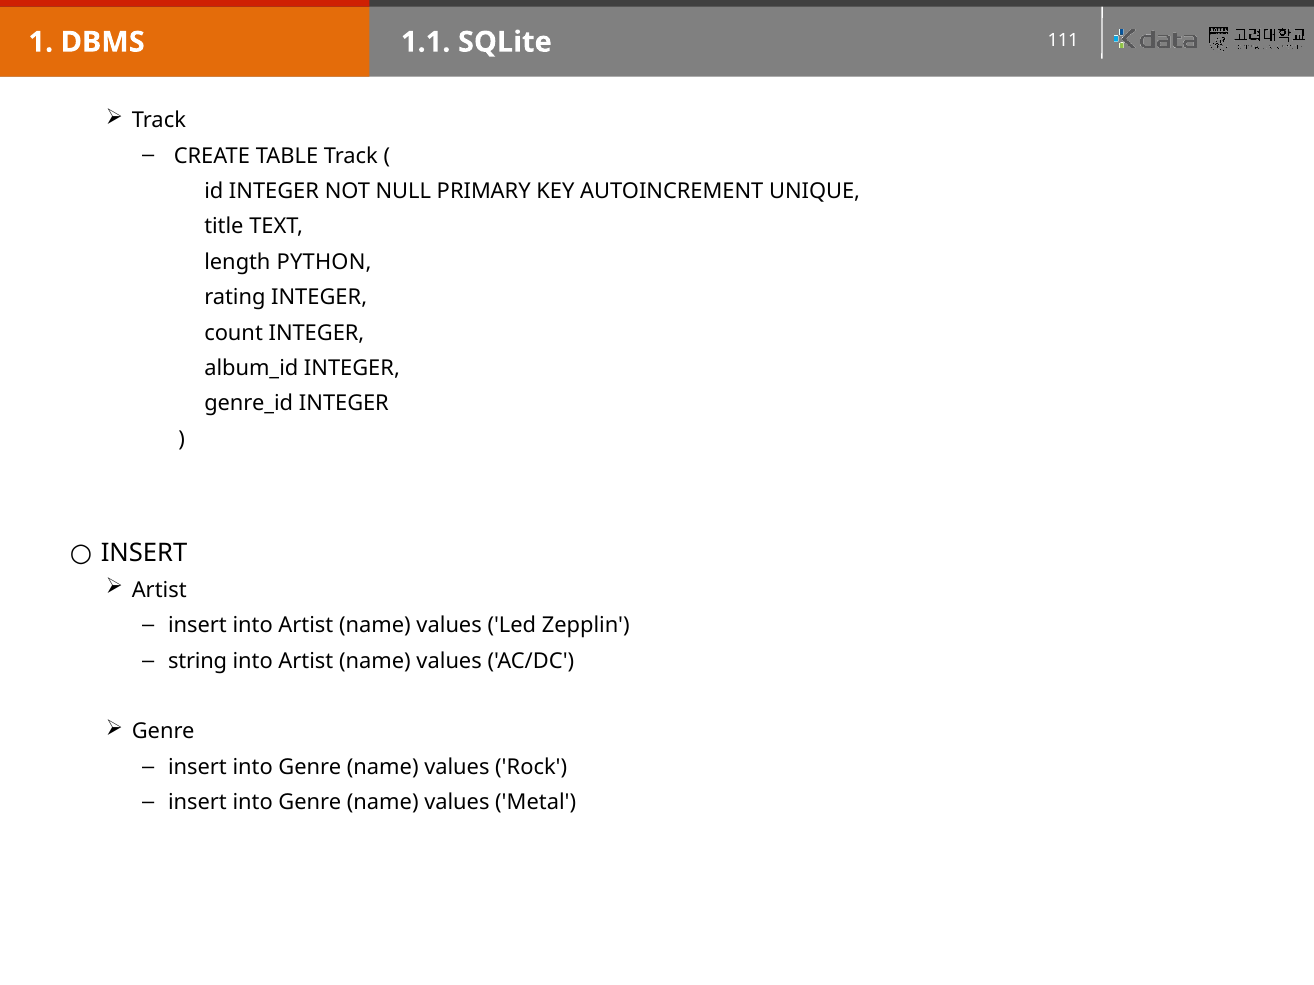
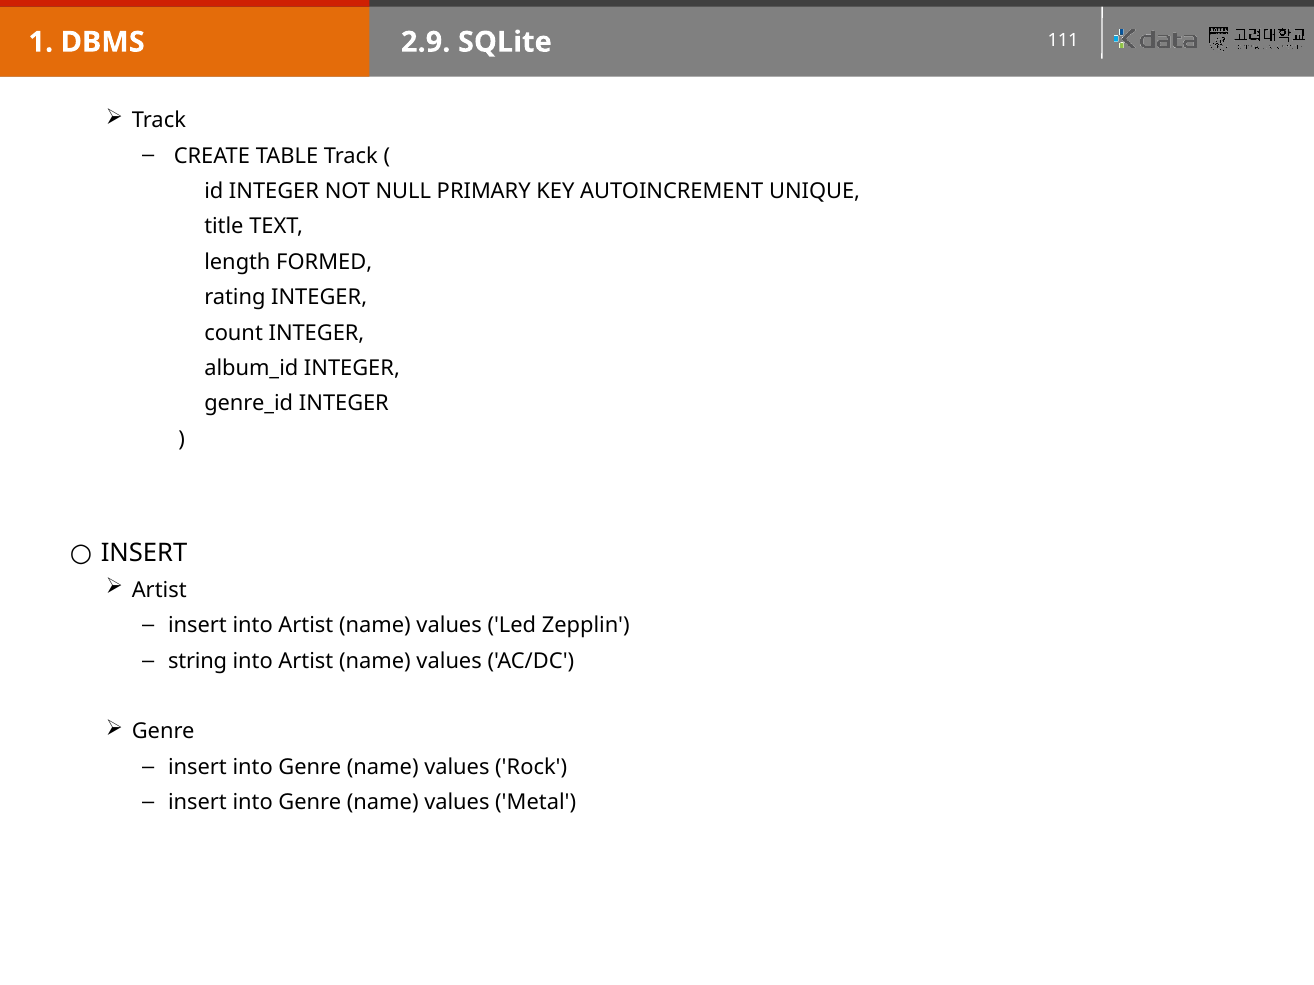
1.1: 1.1 -> 2.9
PYTHON: PYTHON -> FORMED
